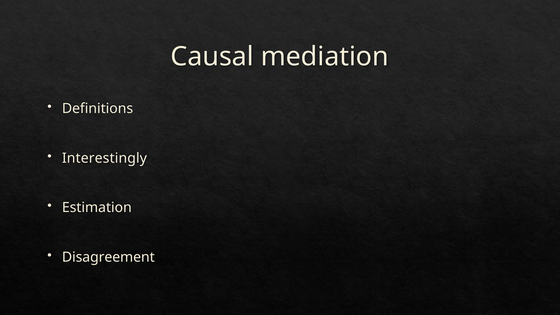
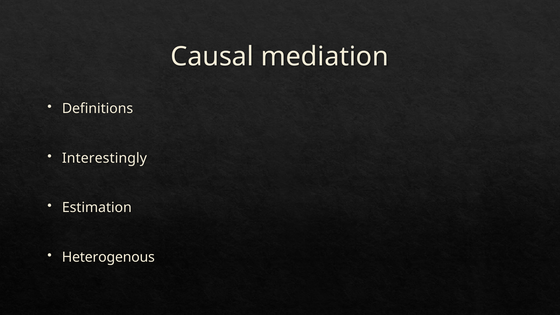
Disagreement: Disagreement -> Heterogenous
